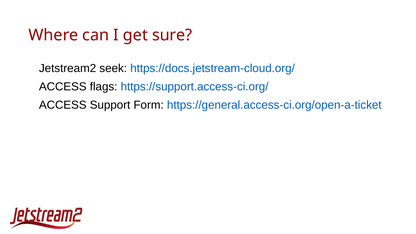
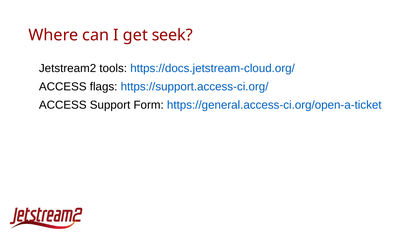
sure: sure -> seek
seek: seek -> tools
